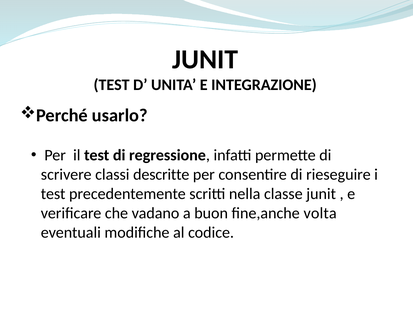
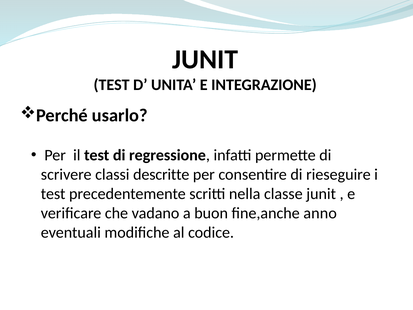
volta: volta -> anno
